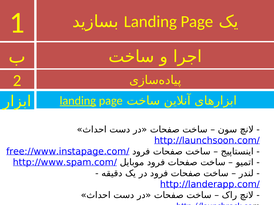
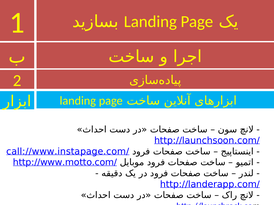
landing at (78, 101) underline: present -> none
free://www.instapage.com/: free://www.instapage.com/ -> call://www.instapage.com/
http://www.spam.com/: http://www.spam.com/ -> http://www.motto.com/
